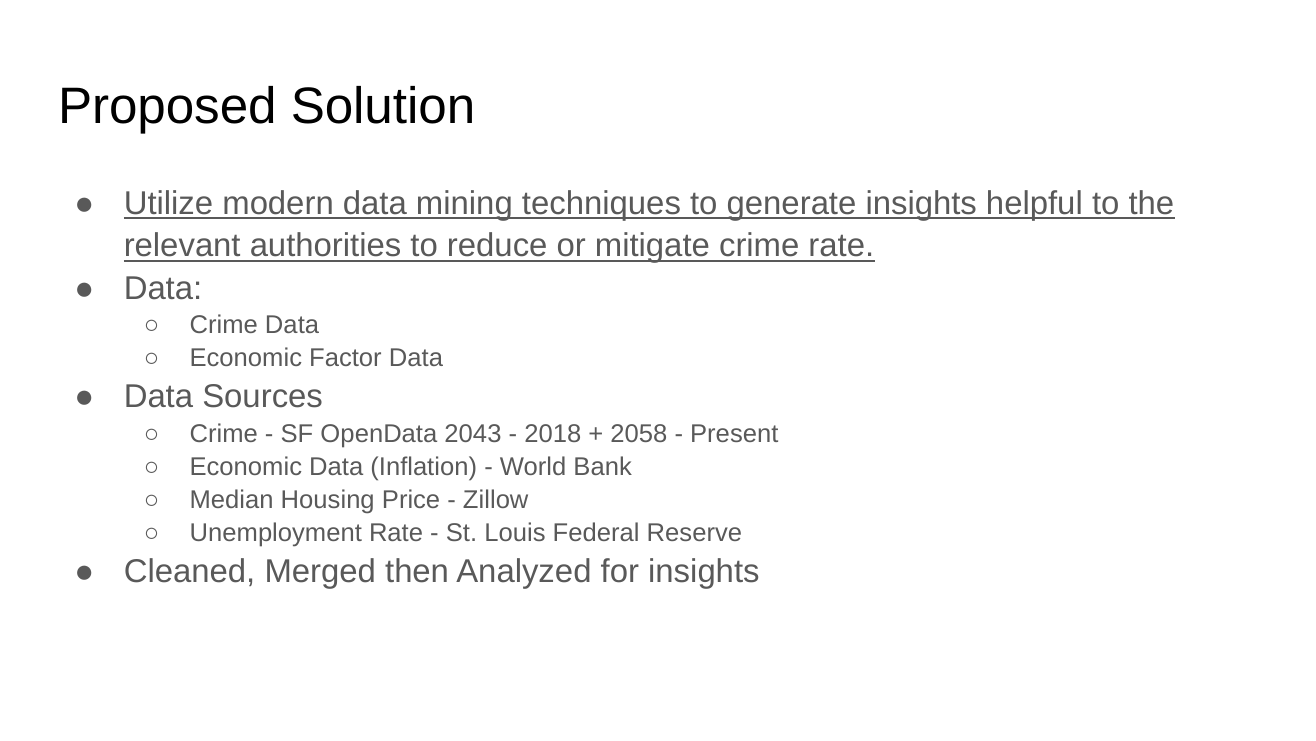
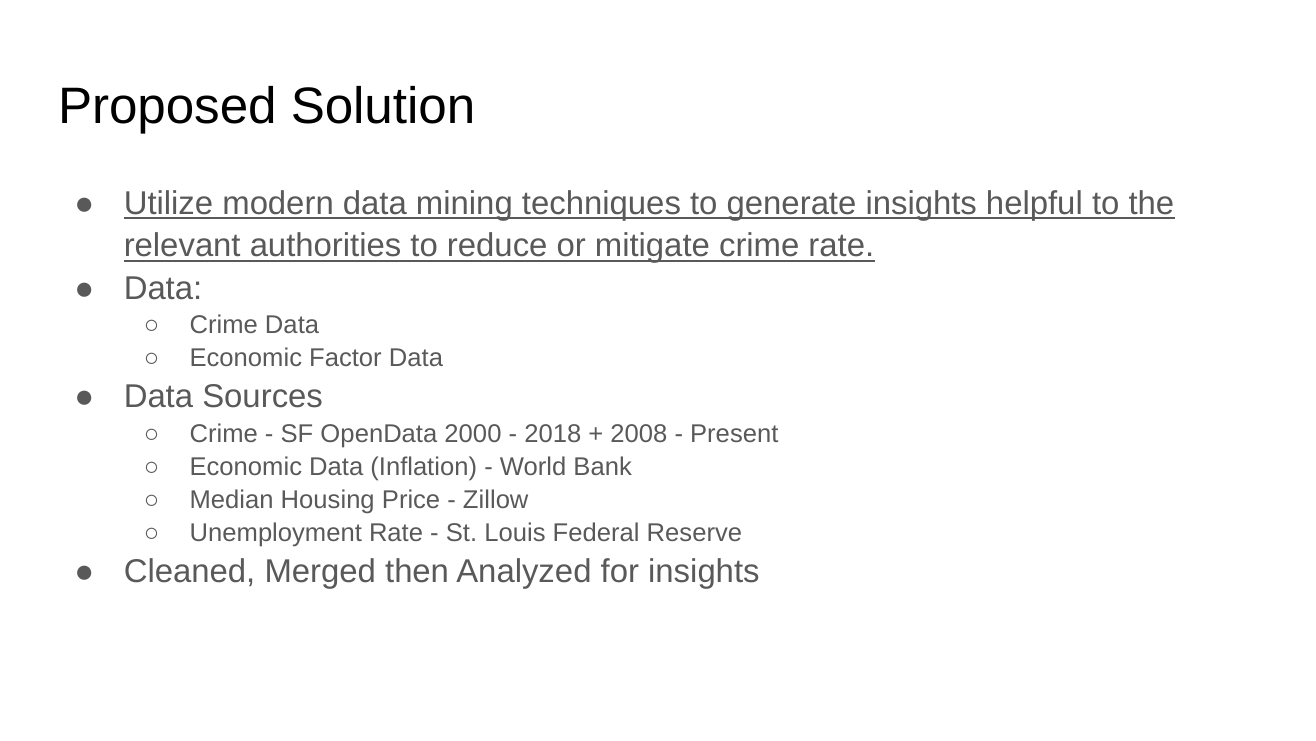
2043: 2043 -> 2000
2058: 2058 -> 2008
